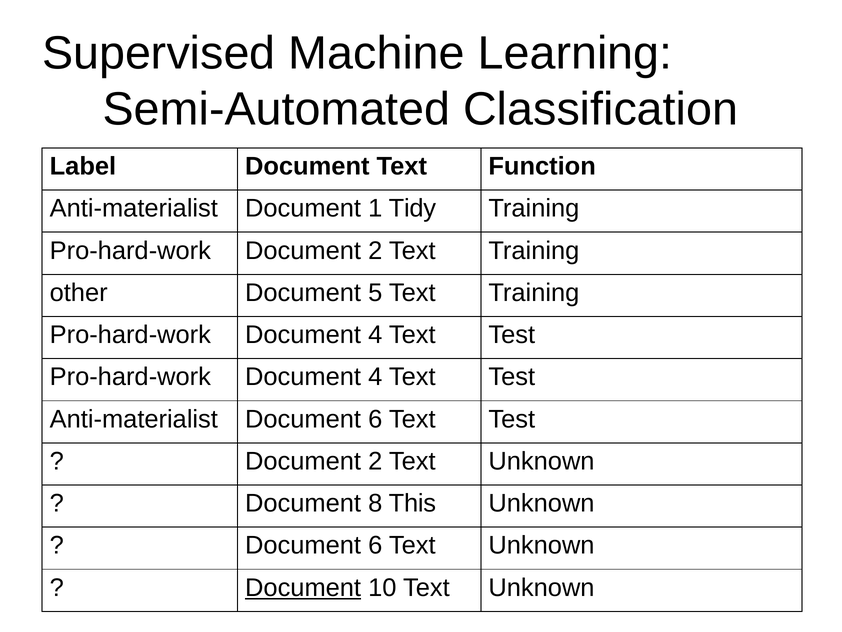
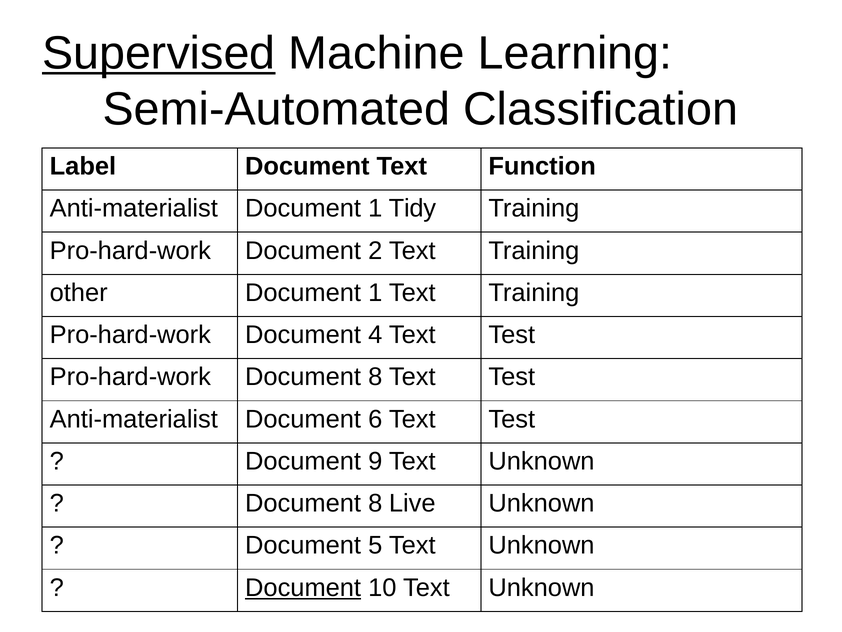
Supervised underline: none -> present
other Document 5: 5 -> 1
4 at (375, 377): 4 -> 8
2 at (375, 461): 2 -> 9
This: This -> Live
6 at (375, 545): 6 -> 5
